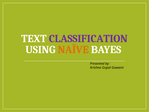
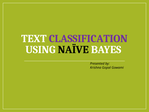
NAÏVE colour: orange -> black
